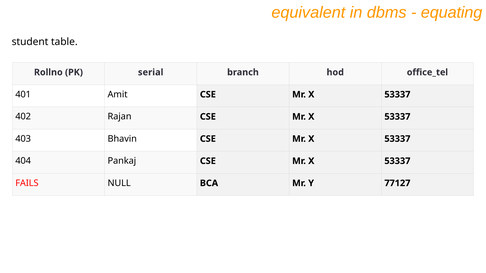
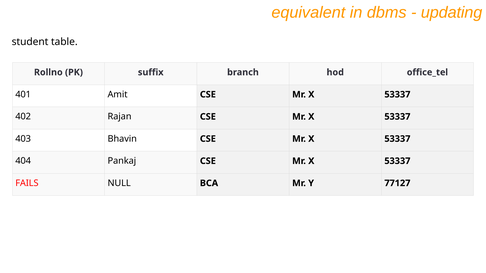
equating: equating -> updating
serial: serial -> suffix
